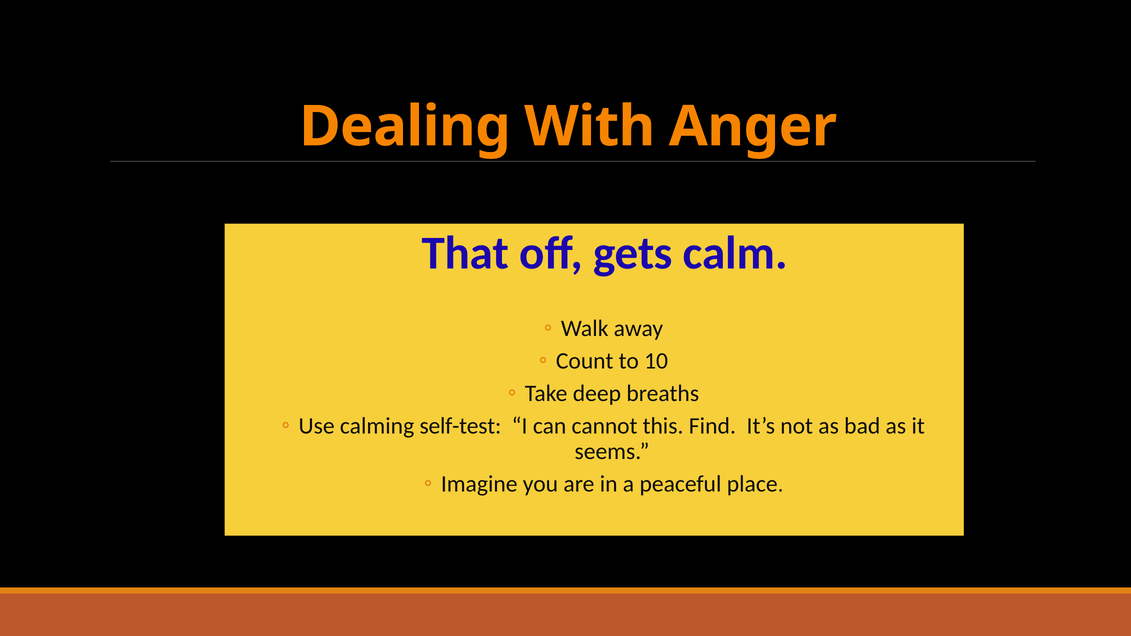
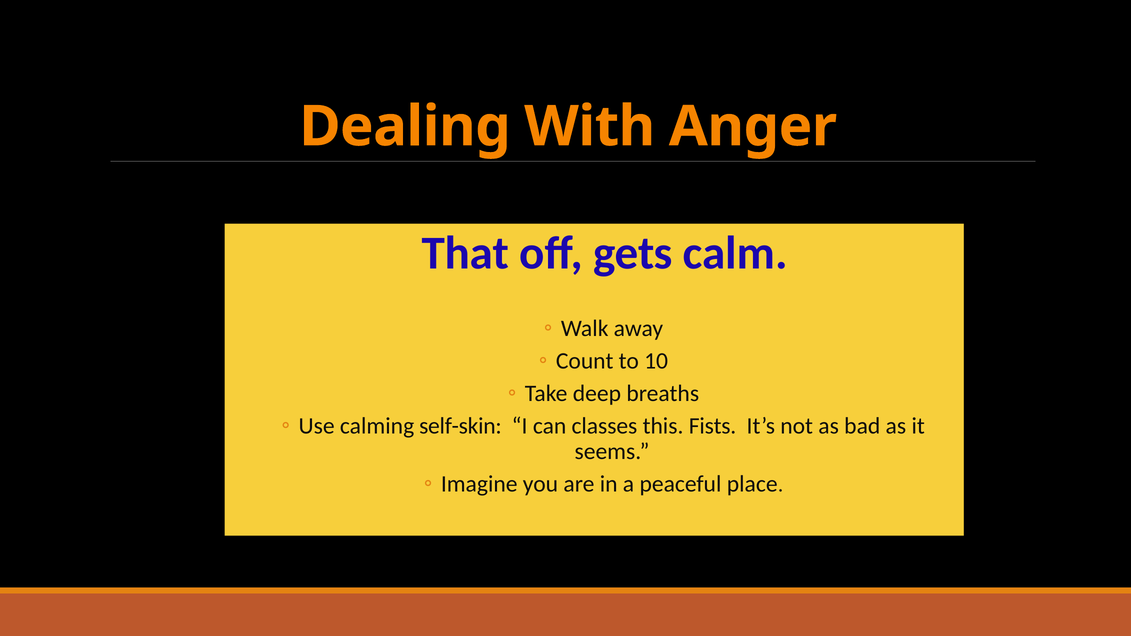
self-test: self-test -> self-skin
cannot: cannot -> classes
Find: Find -> Fists
